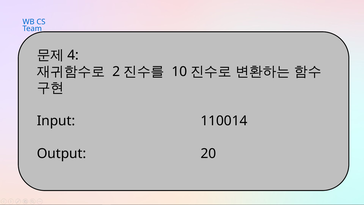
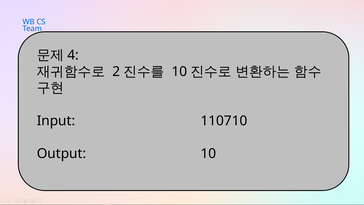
110014: 110014 -> 110710
Output 20: 20 -> 10
